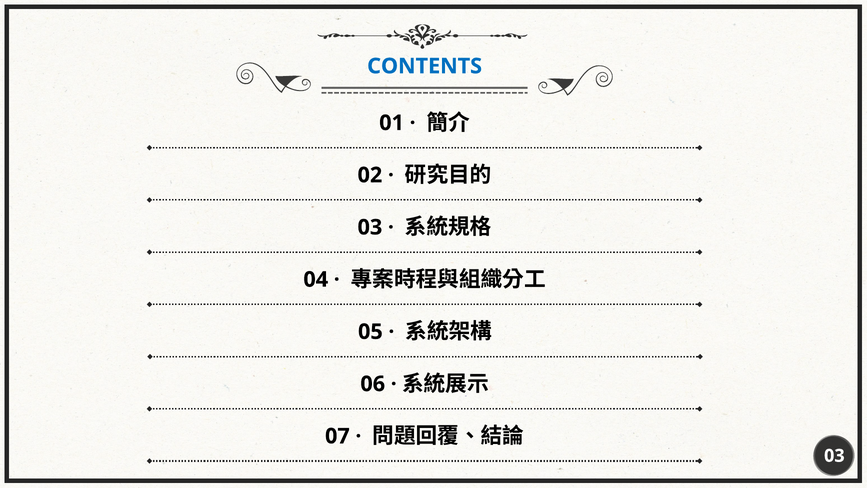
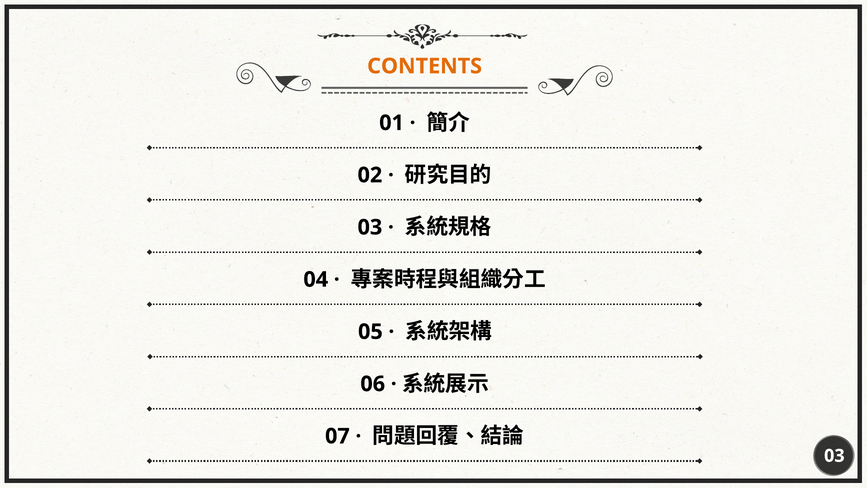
CONTENTS colour: blue -> orange
